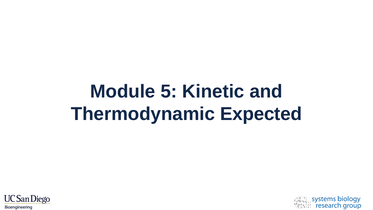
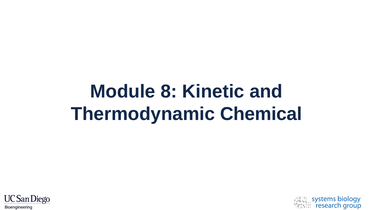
5: 5 -> 8
Expected: Expected -> Chemical
